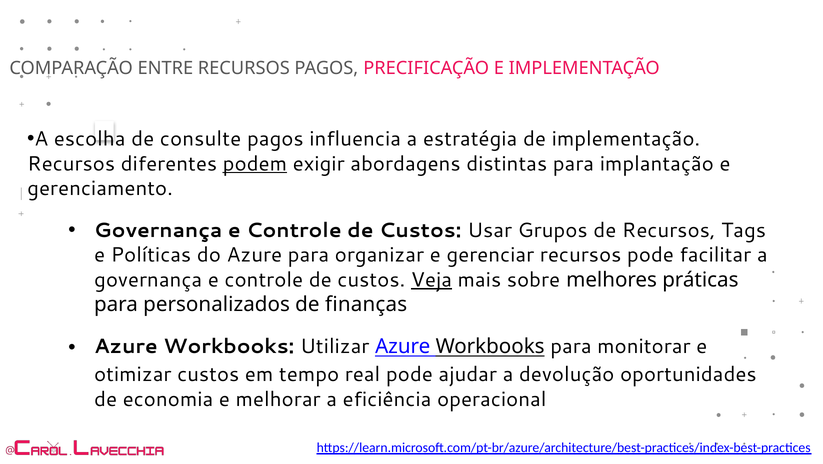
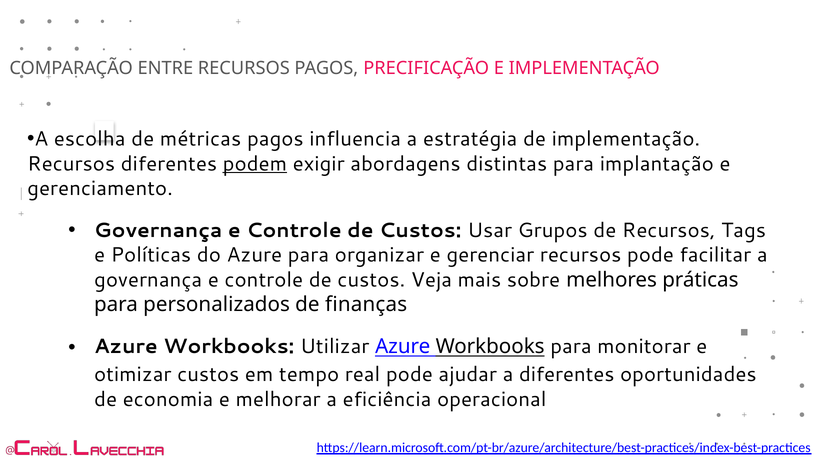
consulte: consulte -> métricas
Veja underline: present -> none
a devolução: devolução -> diferentes
